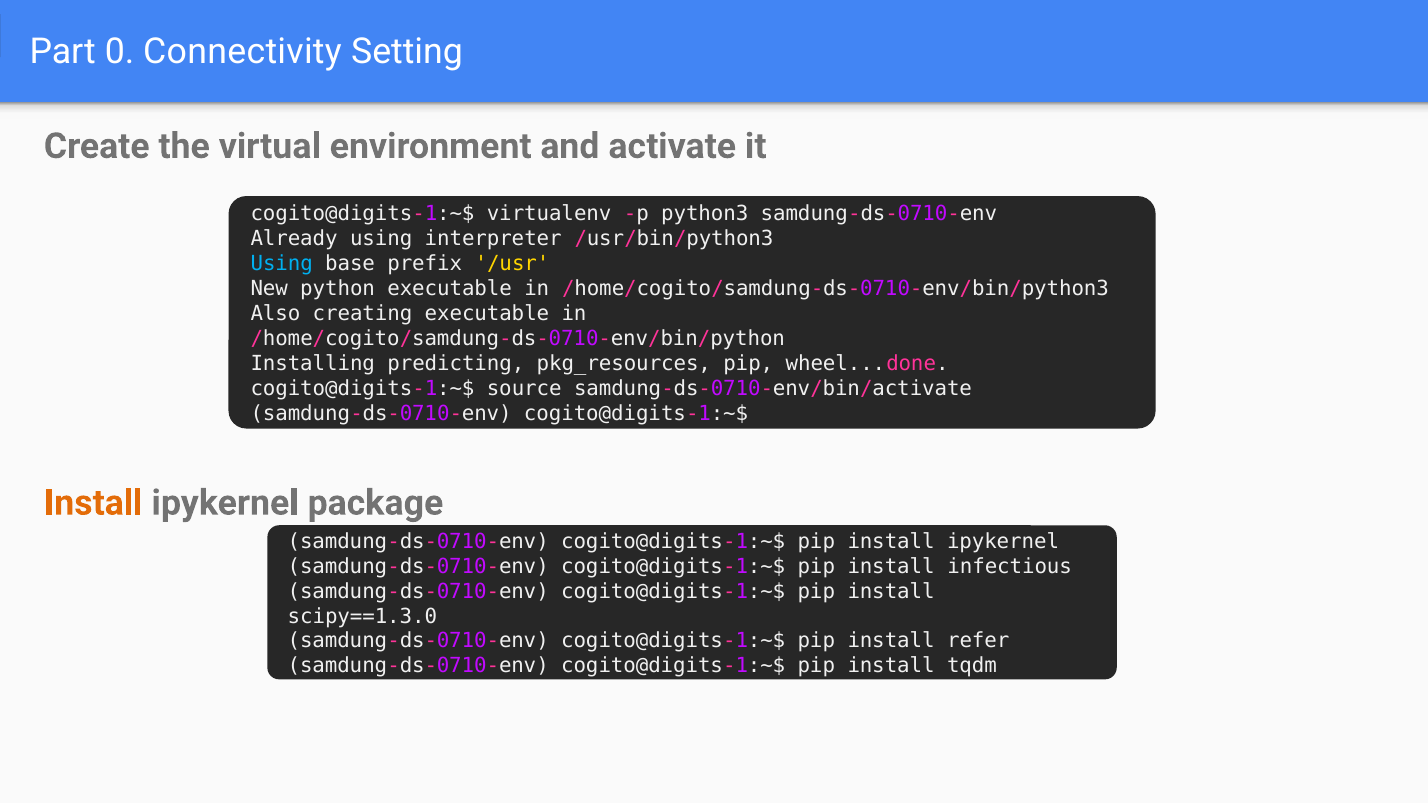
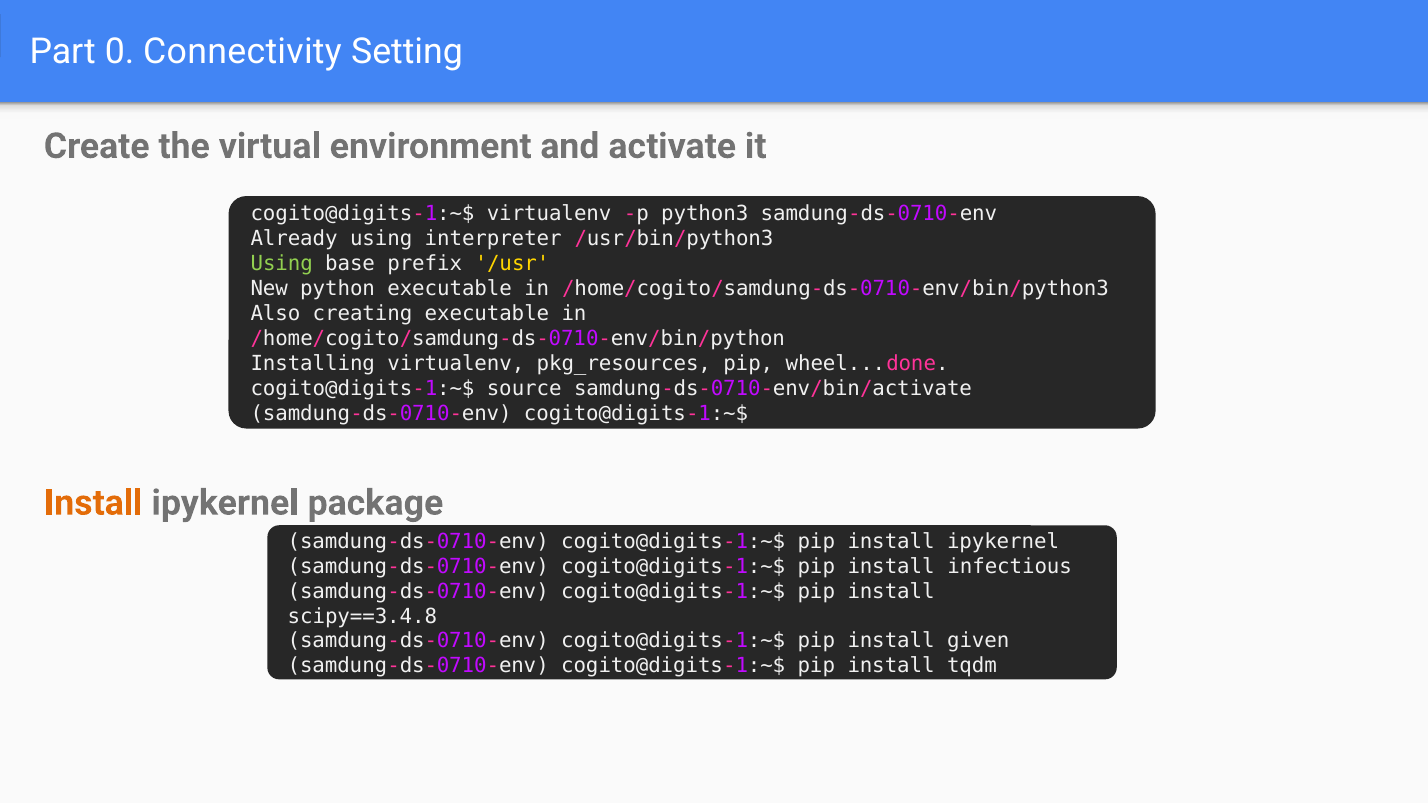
Using at (282, 264) colour: light blue -> light green
Installing predicting: predicting -> virtualenv
scipy==1.3.0: scipy==1.3.0 -> scipy==3.4.8
refer: refer -> given
